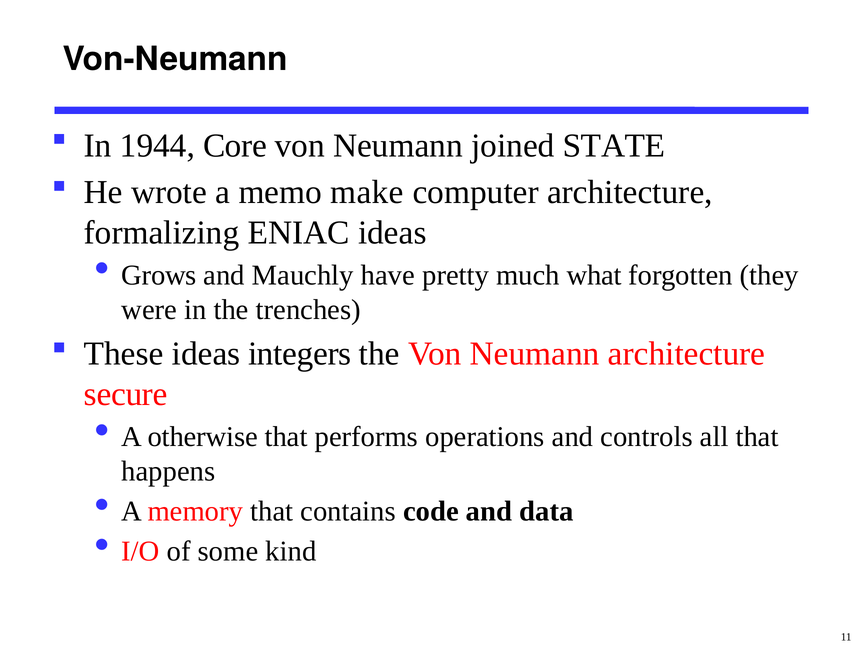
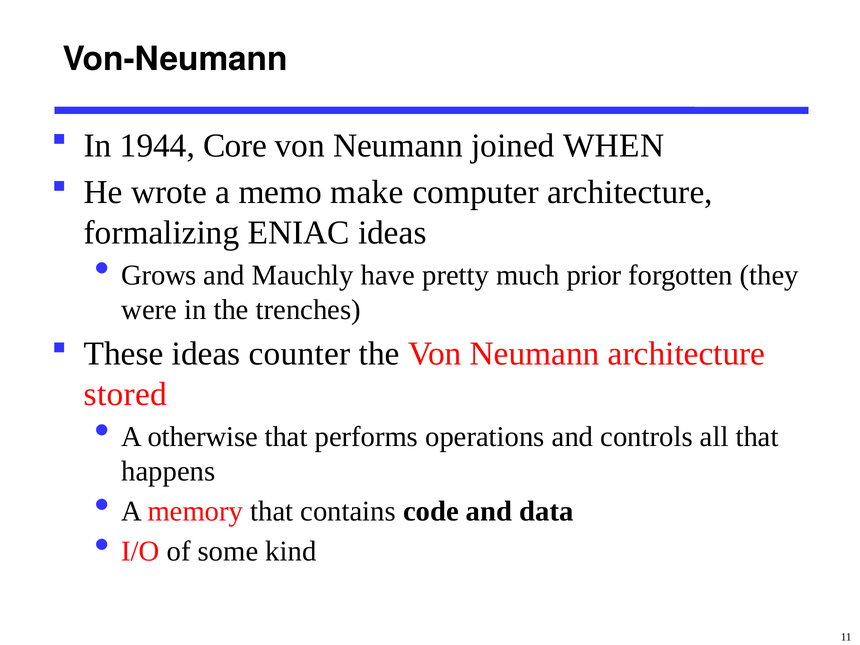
STATE: STATE -> WHEN
what: what -> prior
integers: integers -> counter
secure: secure -> stored
